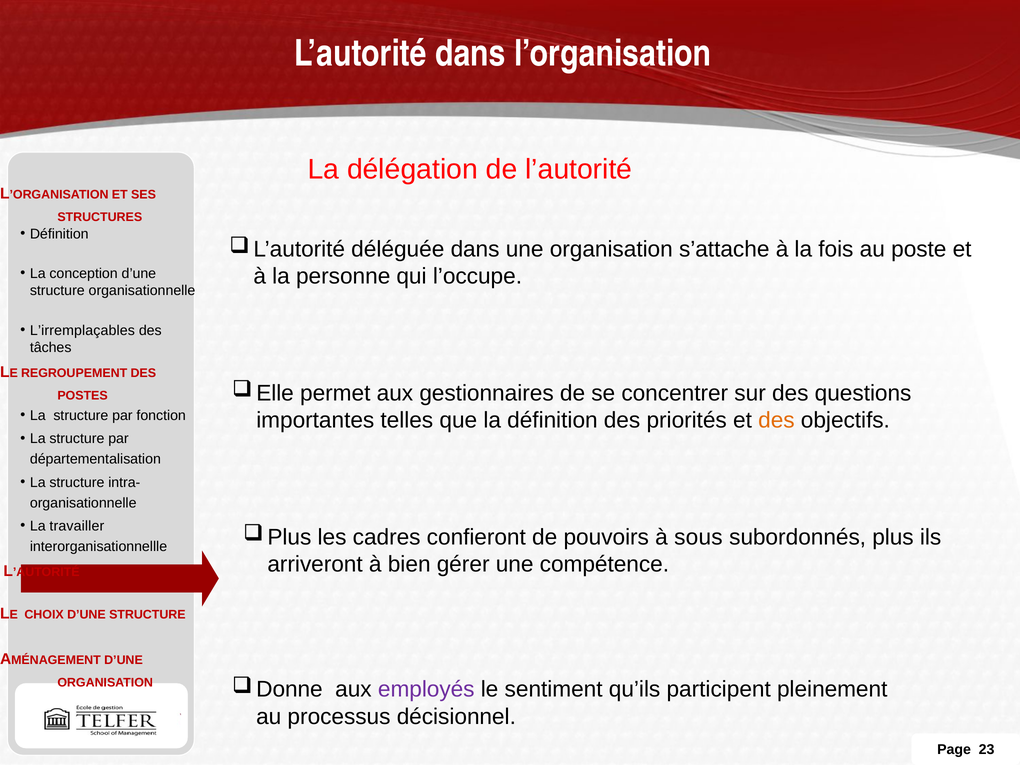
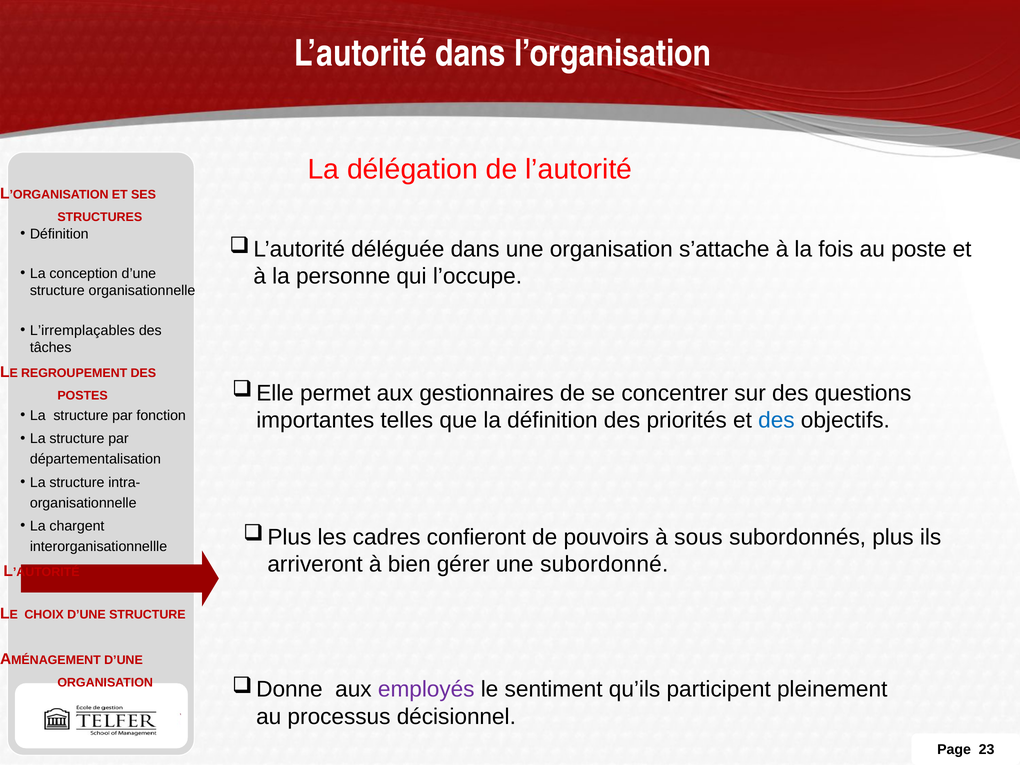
des at (776, 420) colour: orange -> blue
travailler: travailler -> chargent
compétence: compétence -> subordonné
